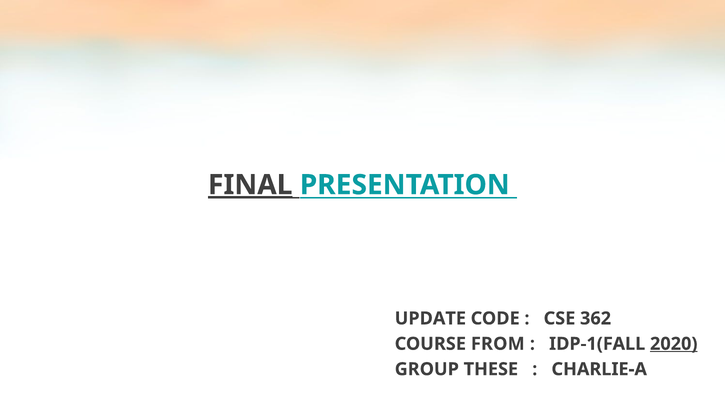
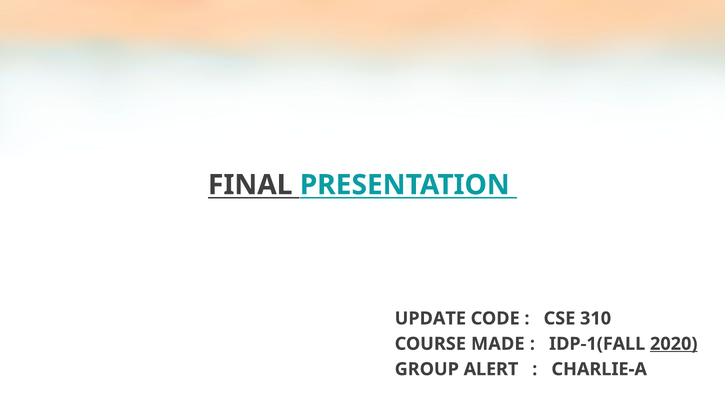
FINAL underline: present -> none
362: 362 -> 310
FROM: FROM -> MADE
THESE: THESE -> ALERT
